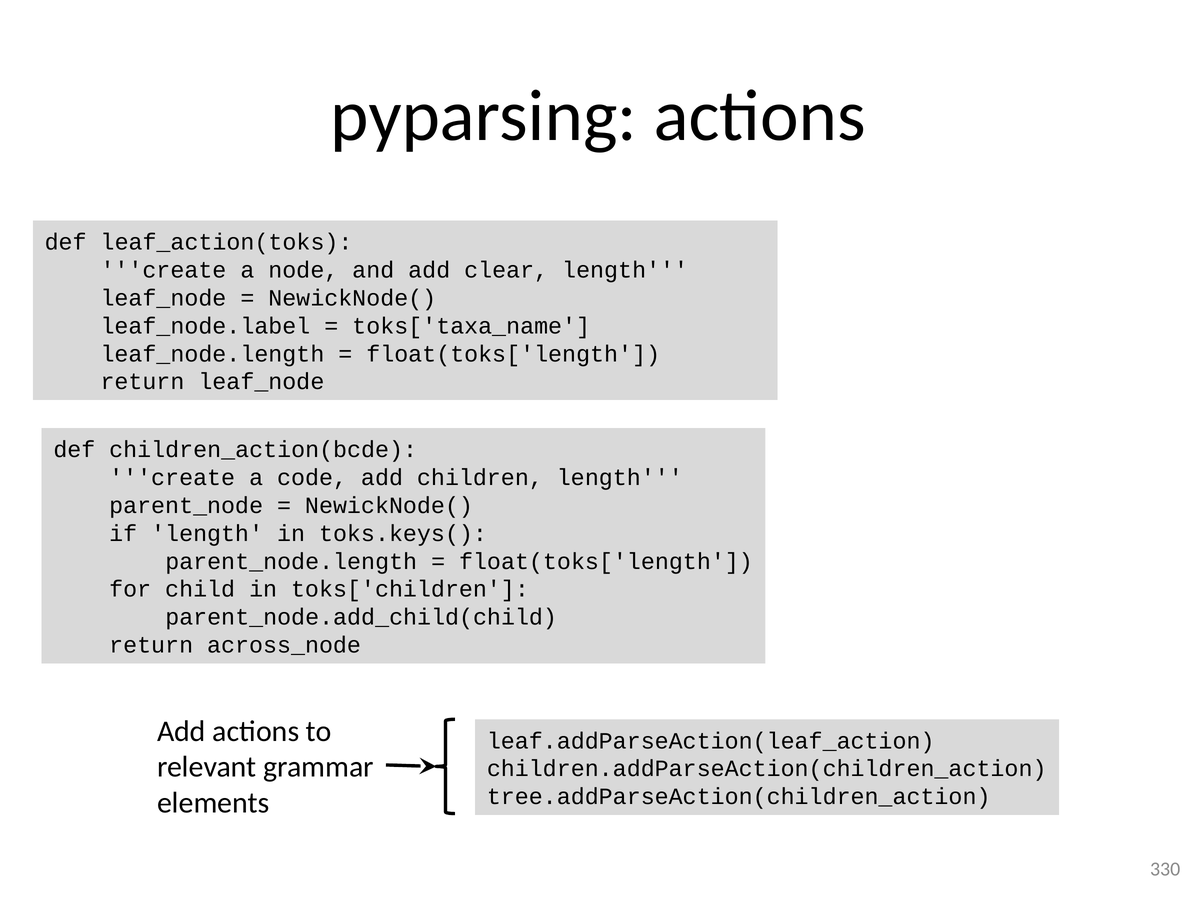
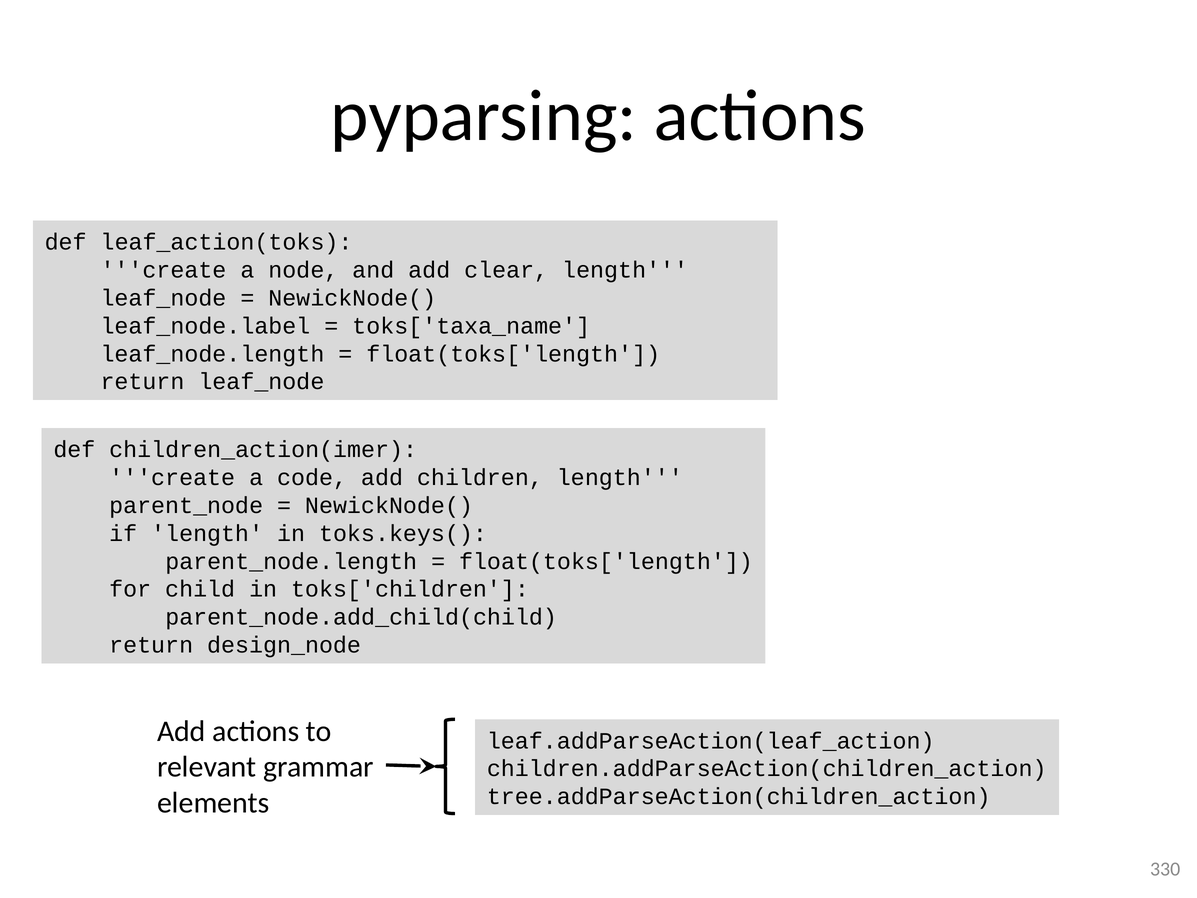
children_action(bcde: children_action(bcde -> children_action(imer
across_node: across_node -> design_node
